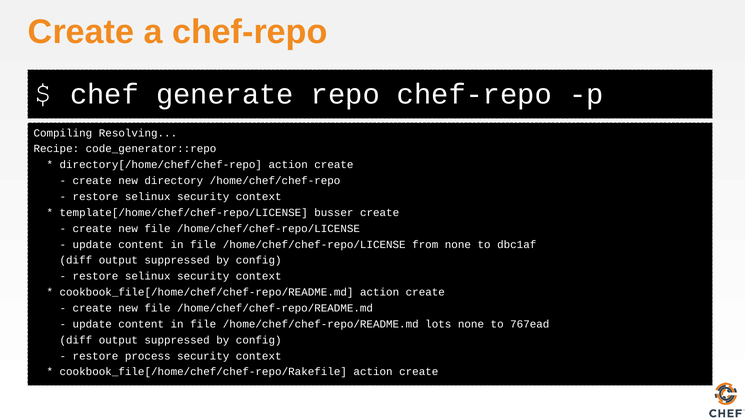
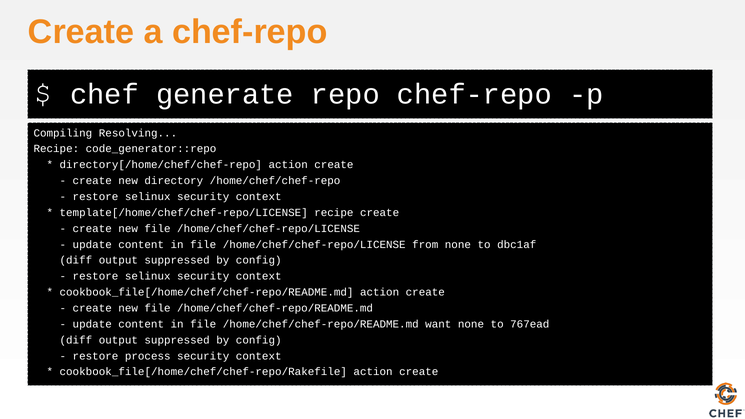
template[/home/chef/chef-repo/LICENSE busser: busser -> recipe
lots: lots -> want
